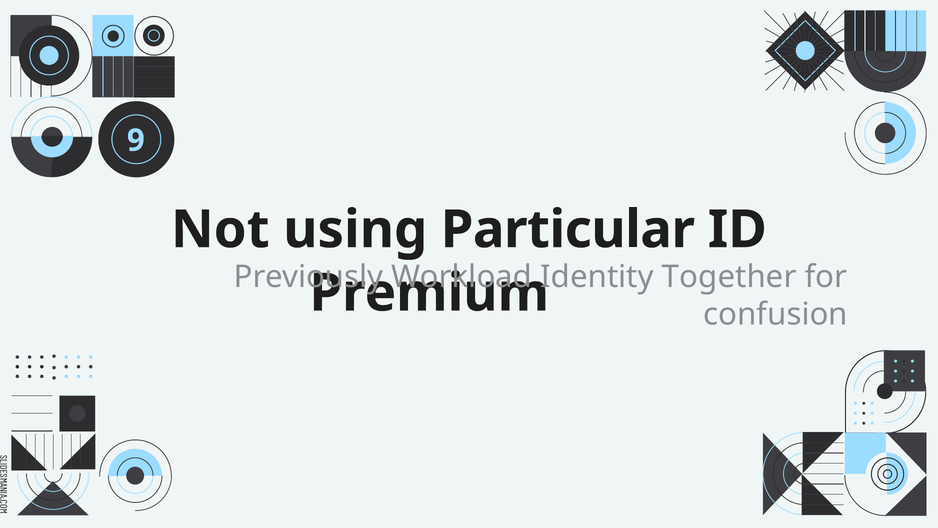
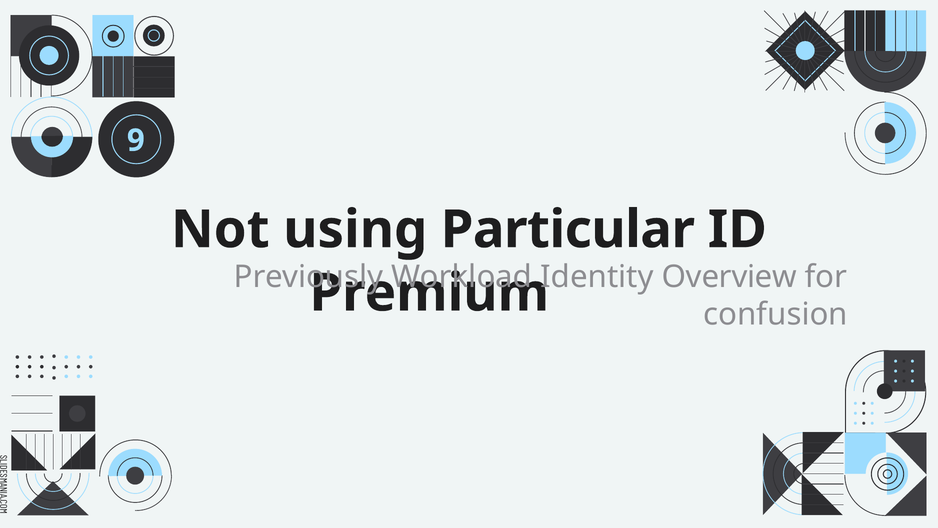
Together: Together -> Overview
